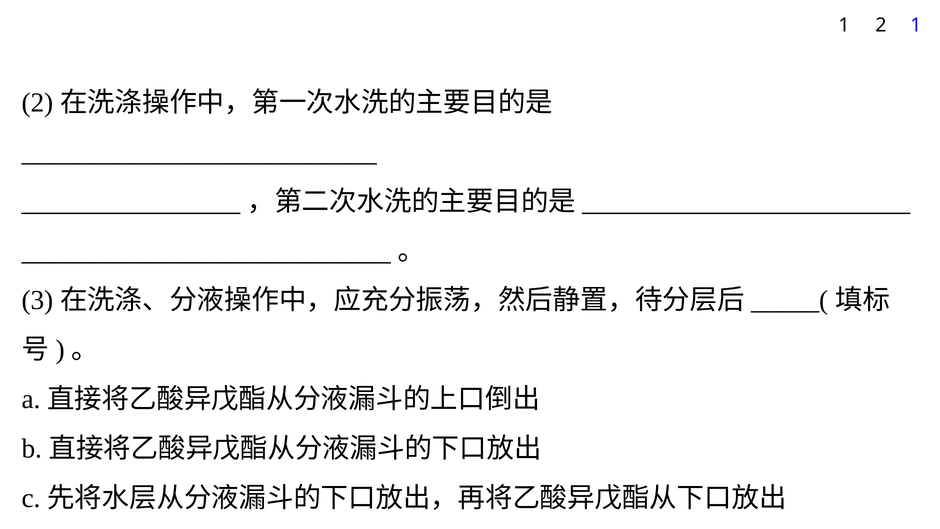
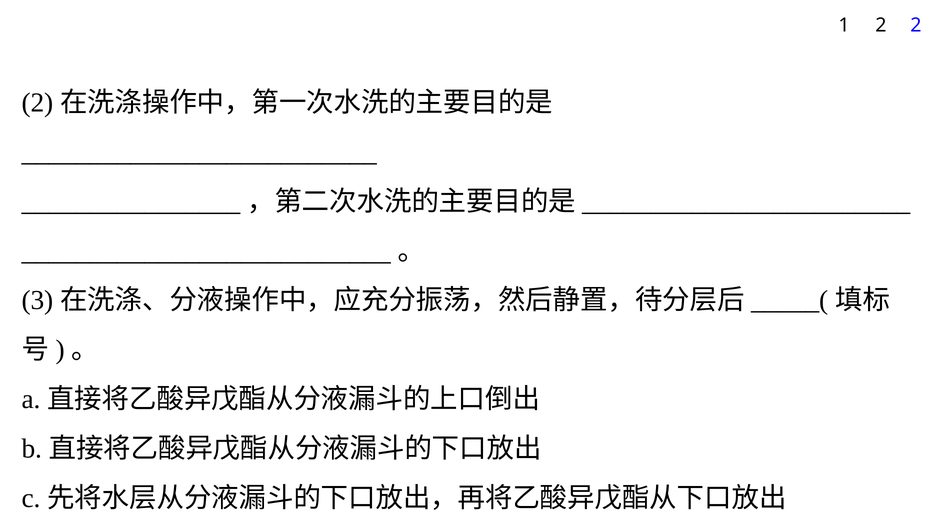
2 1: 1 -> 2
